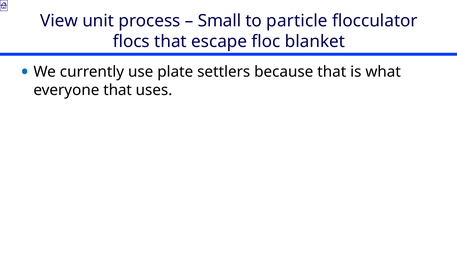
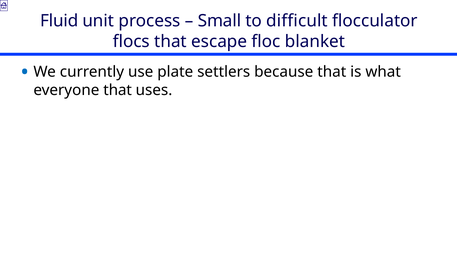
View: View -> Fluid
particle: particle -> difficult
